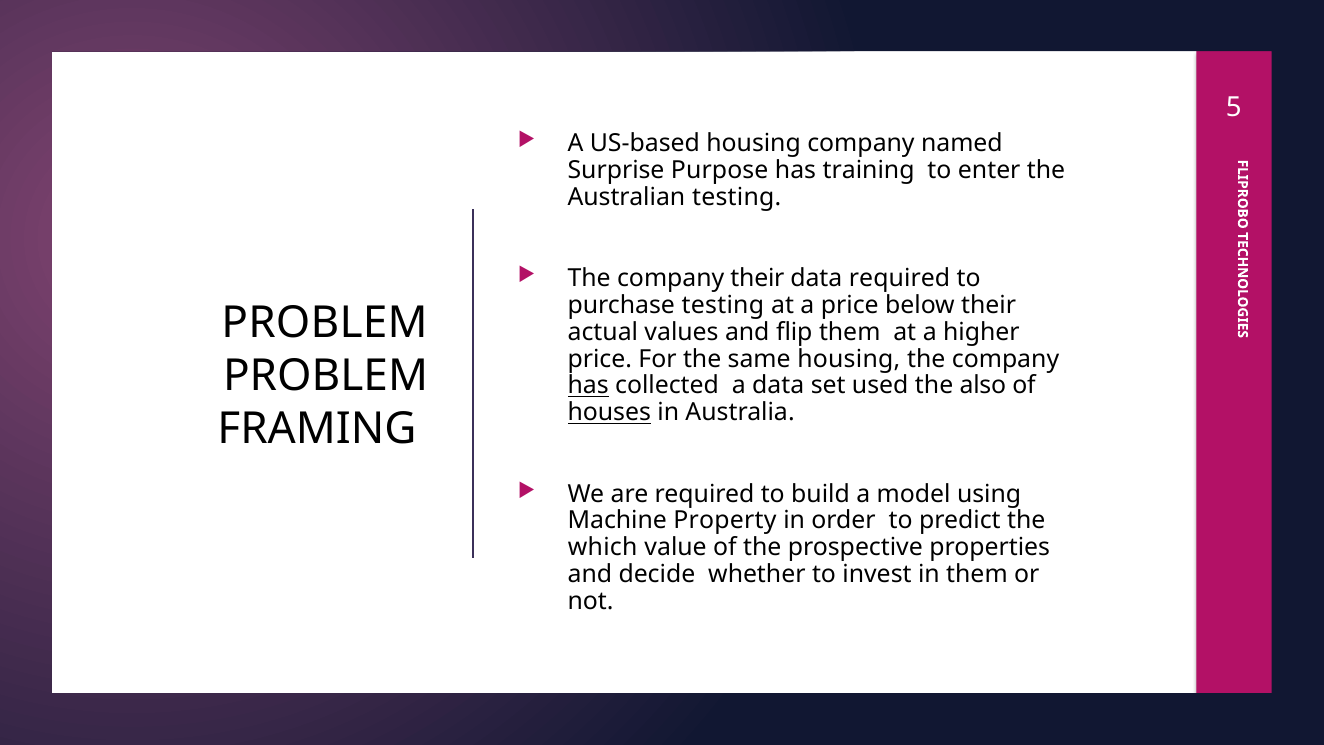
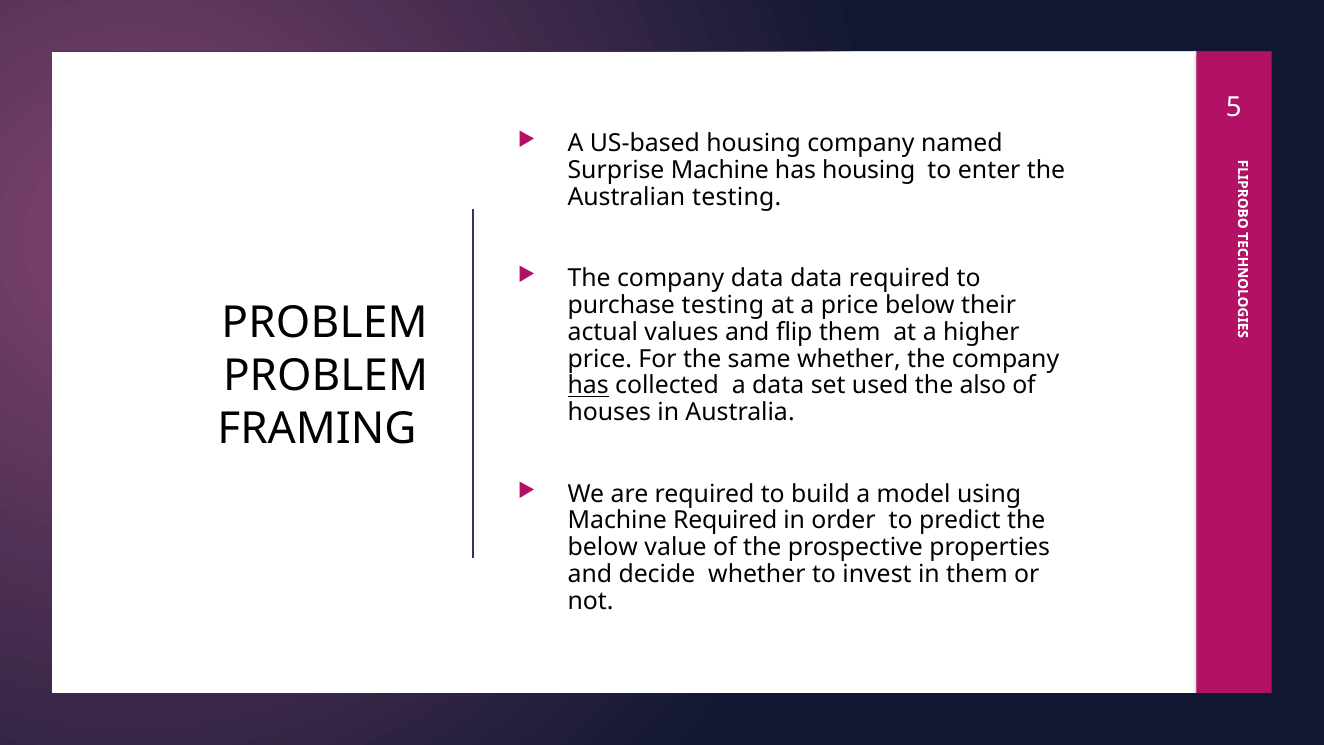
Surprise Purpose: Purpose -> Machine
has training: training -> housing
company their: their -> data
same housing: housing -> whether
houses underline: present -> none
Machine Property: Property -> Required
which at (603, 547): which -> below
